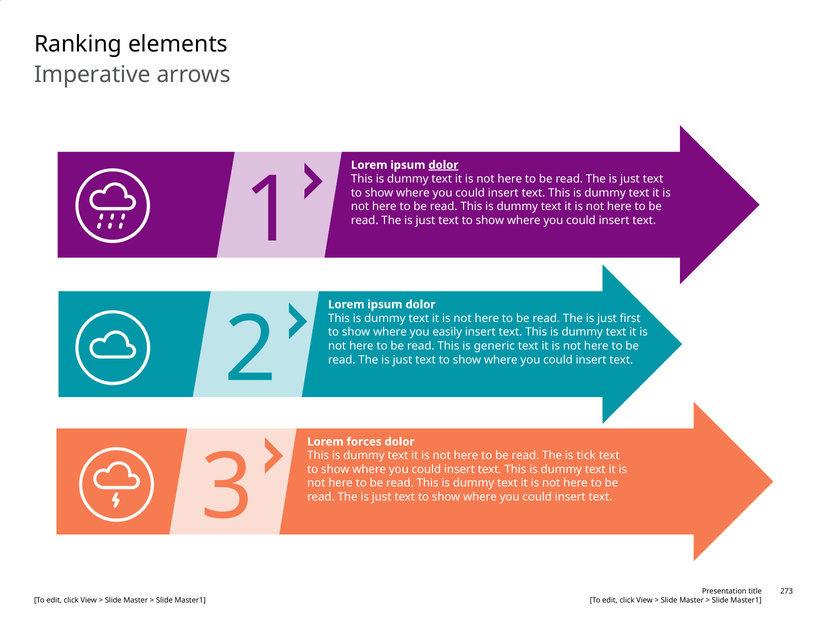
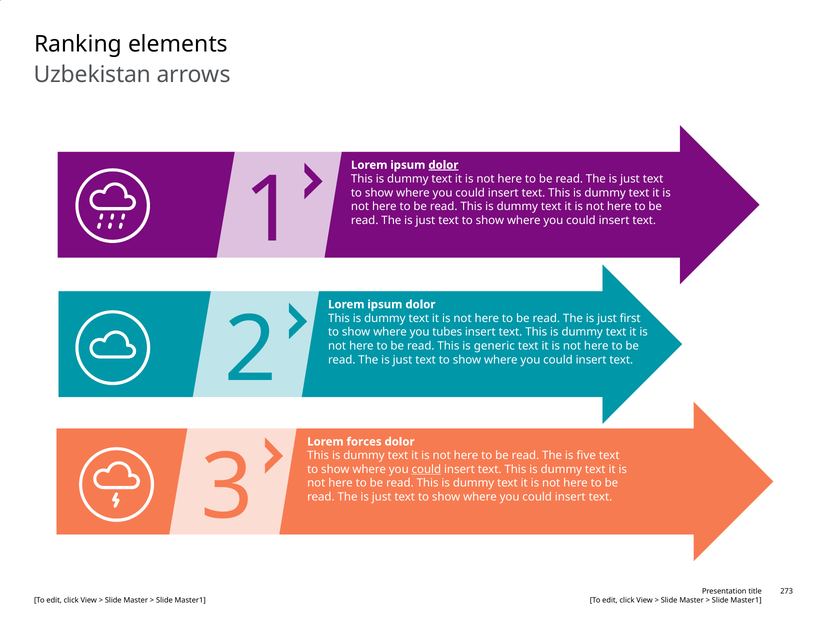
Imperative: Imperative -> Uzbekistan
easily: easily -> tubes
tick: tick -> five
could at (426, 469) underline: none -> present
